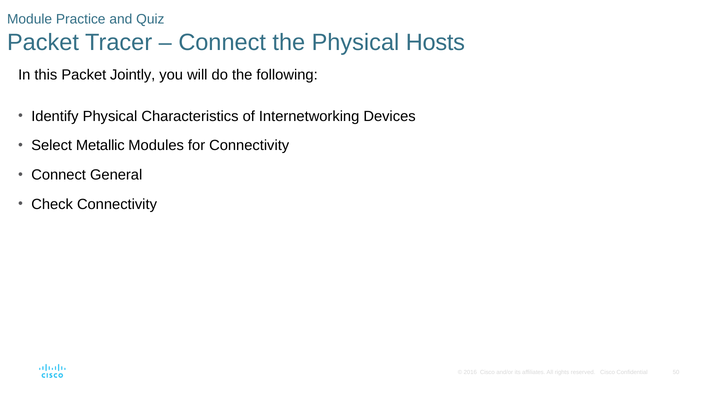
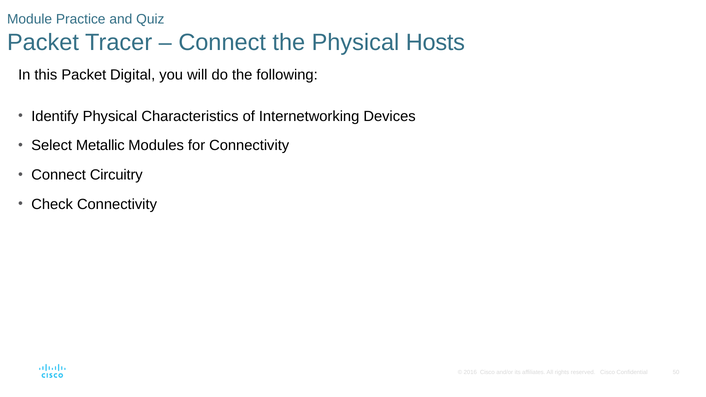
Jointly: Jointly -> Digital
General: General -> Circuitry
